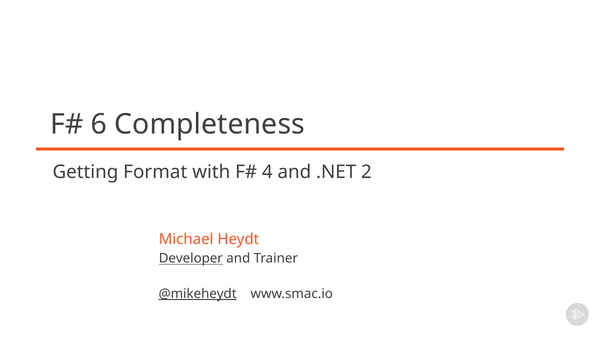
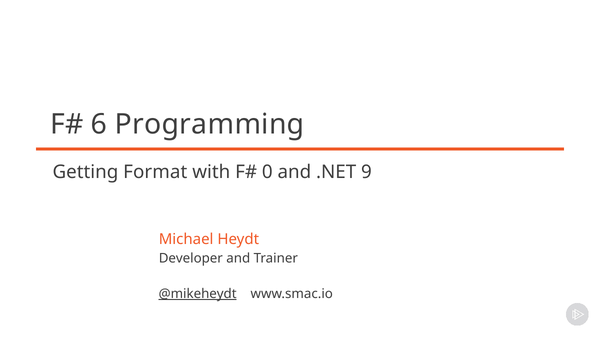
Completeness: Completeness -> Programming
4: 4 -> 0
2: 2 -> 9
Developer underline: present -> none
